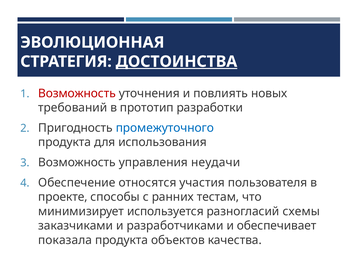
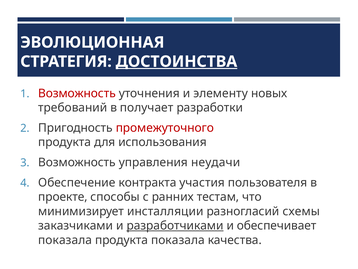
повлиять: повлиять -> элементу
прототип: прототип -> получает
промежуточного colour: blue -> red
относятся: относятся -> контракта
используется: используется -> инсталляции
разработчиками underline: none -> present
продукта объектов: объектов -> показала
